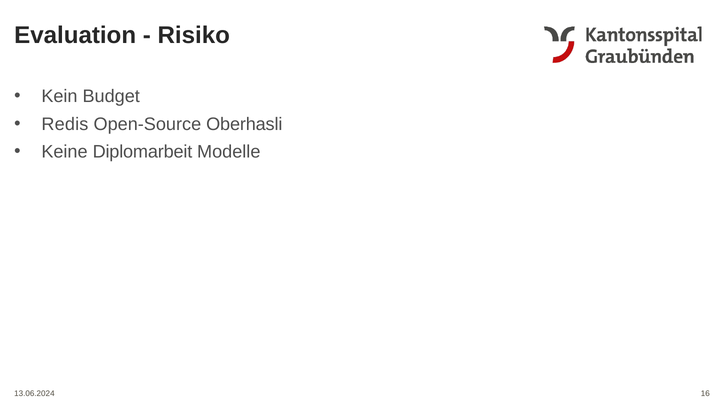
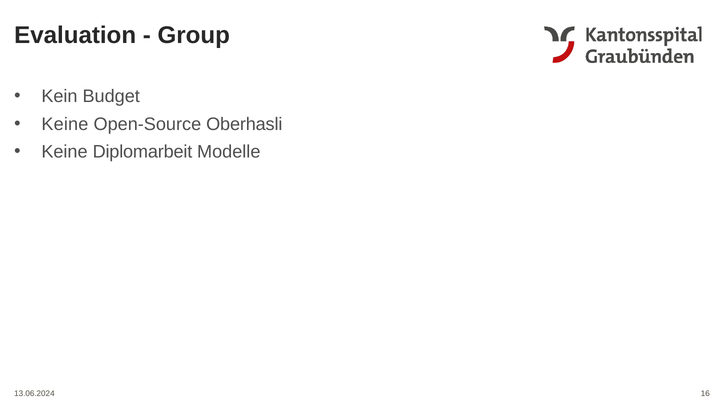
Risiko: Risiko -> Group
Redis at (65, 124): Redis -> Keine
